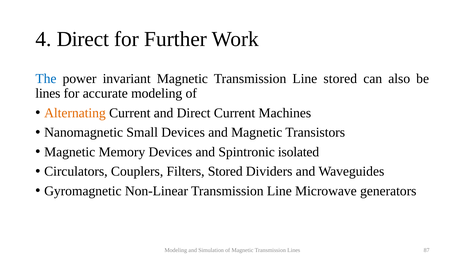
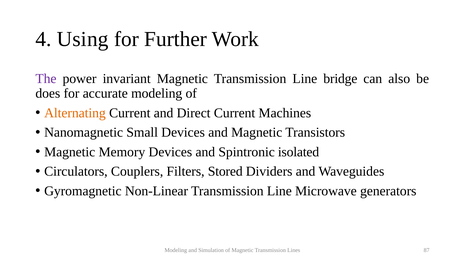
4 Direct: Direct -> Using
The colour: blue -> purple
Line stored: stored -> bridge
lines at (48, 93): lines -> does
